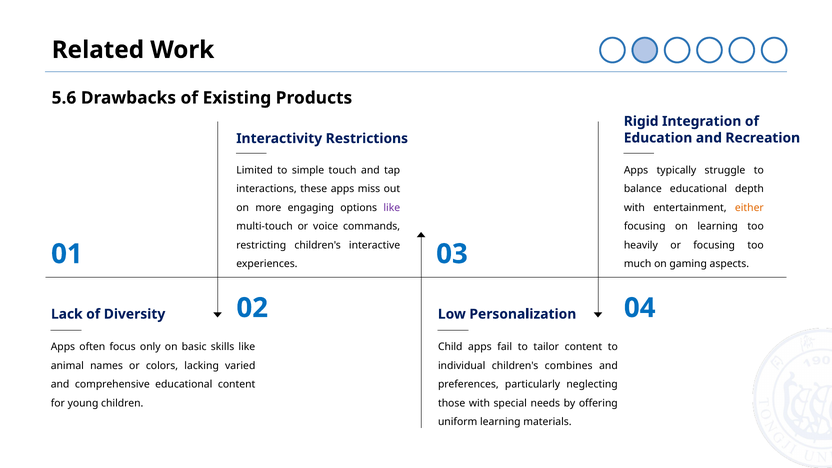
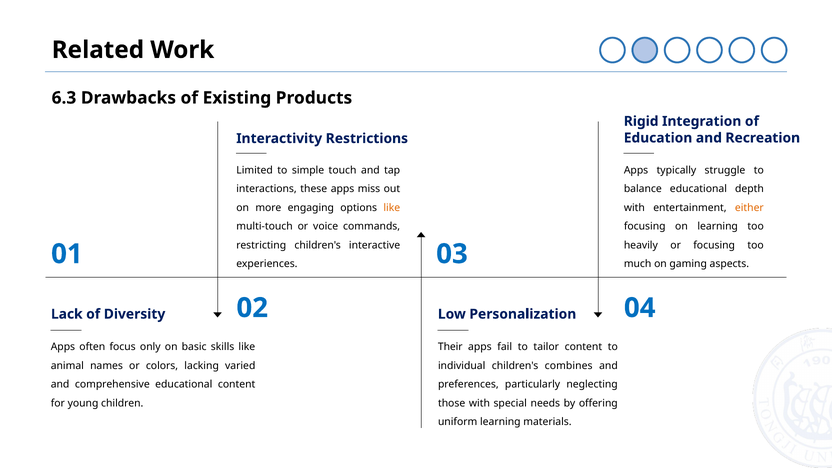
5.6: 5.6 -> 6.3
like at (392, 208) colour: purple -> orange
Child: Child -> Their
